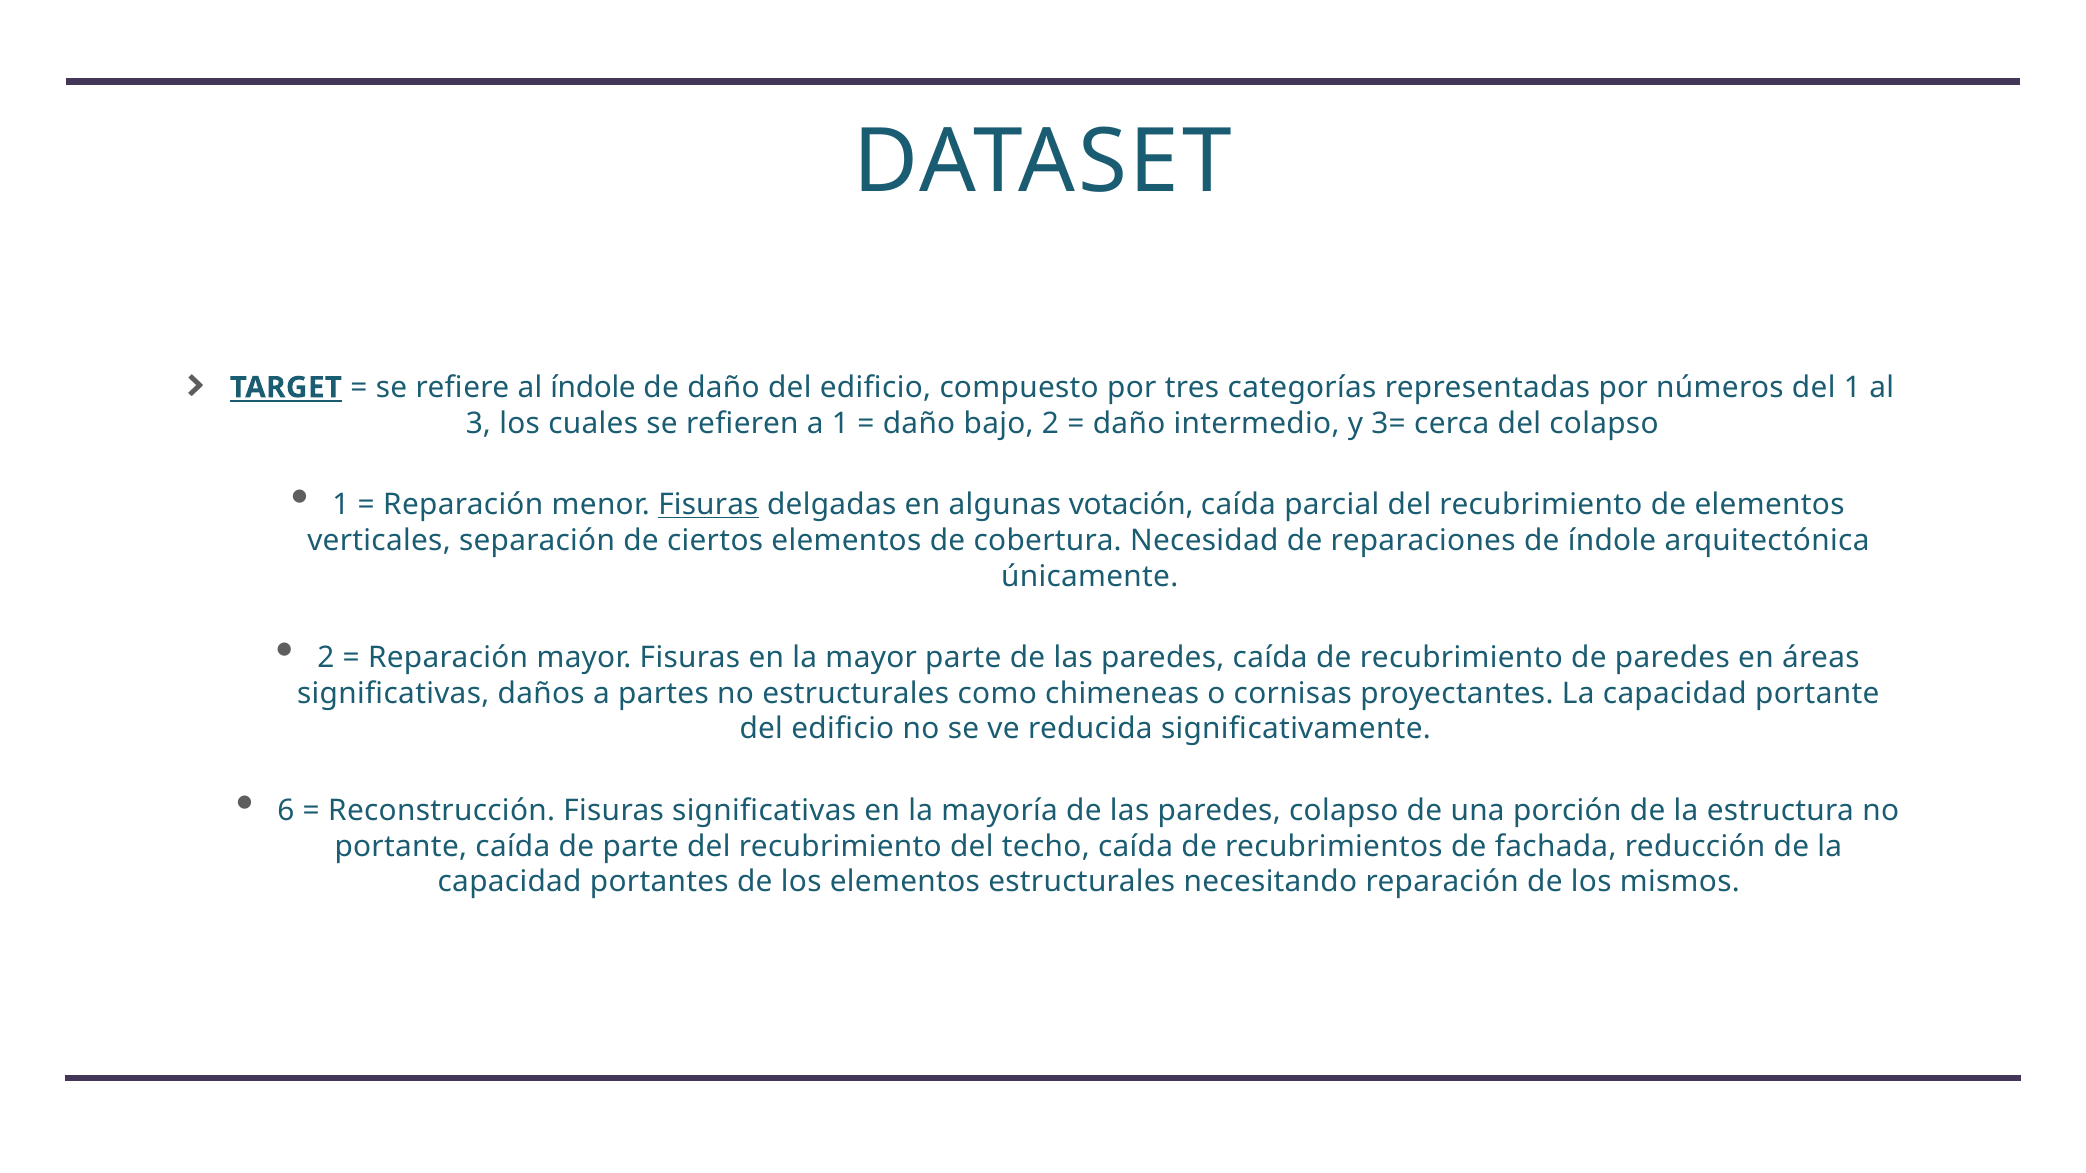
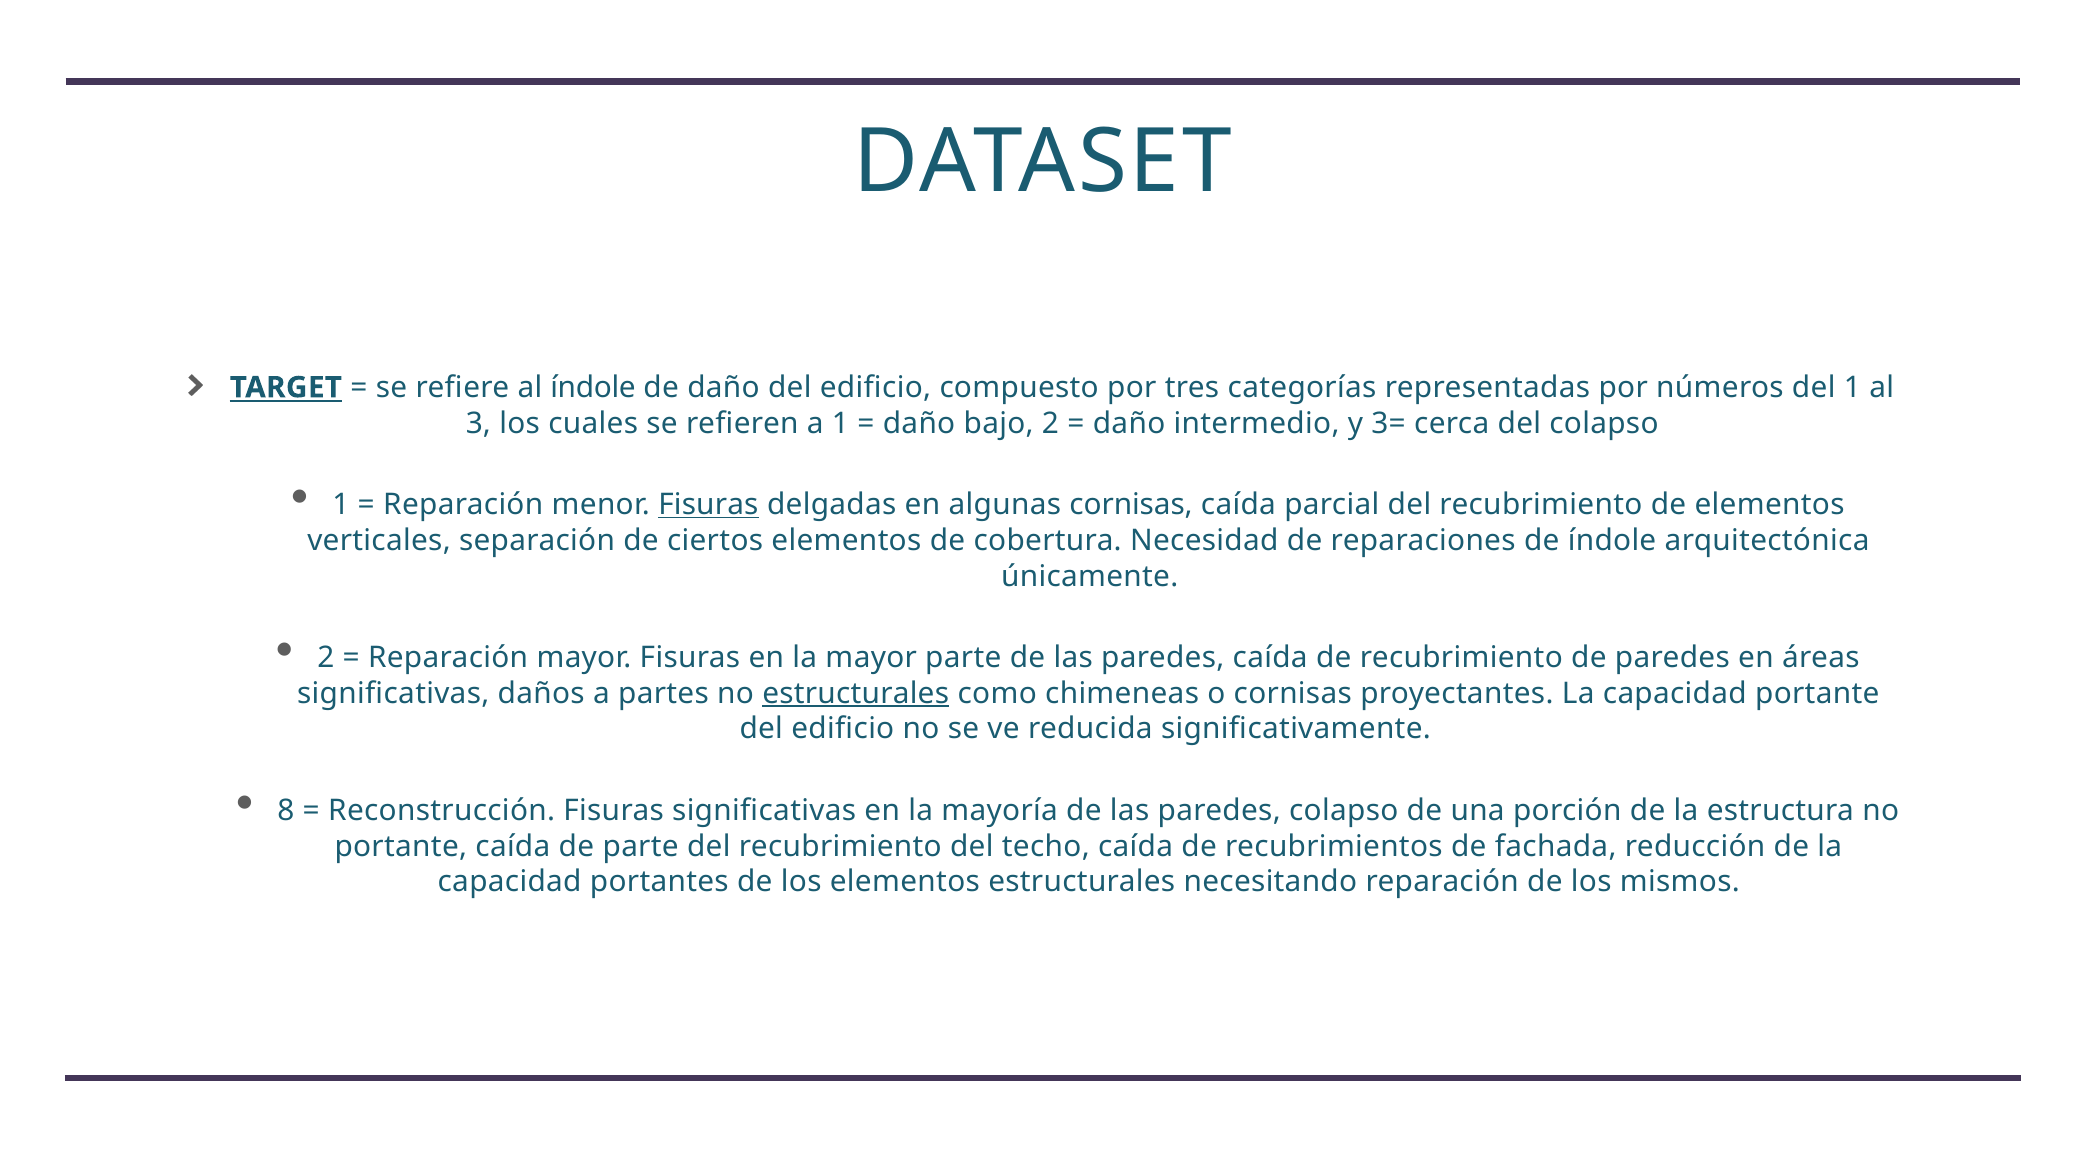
algunas votación: votación -> cornisas
estructurales at (856, 694) underline: none -> present
6: 6 -> 8
